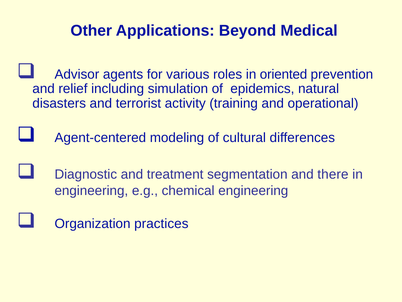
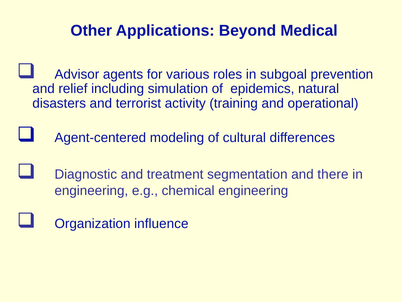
oriented: oriented -> subgoal
practices: practices -> influence
